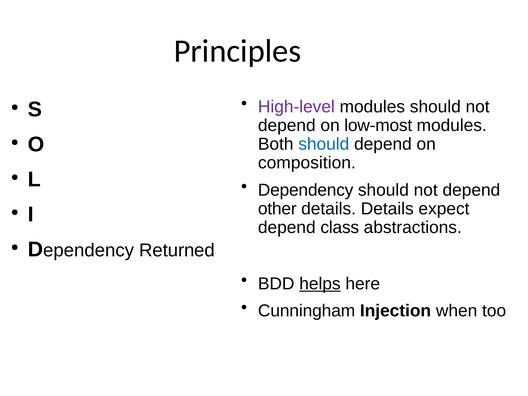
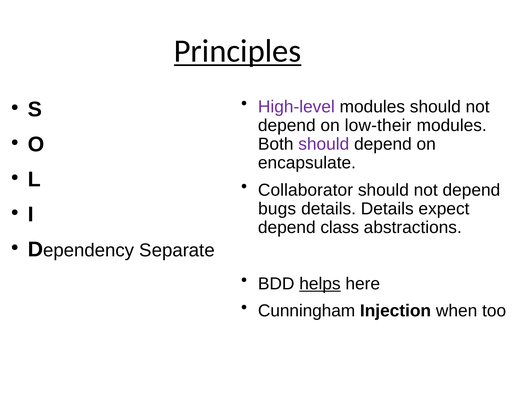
Principles underline: none -> present
low-most: low-most -> low-their
should at (324, 144) colour: blue -> purple
composition: composition -> encapsulate
Dependency: Dependency -> Collaborator
other: other -> bugs
Returned: Returned -> Separate
